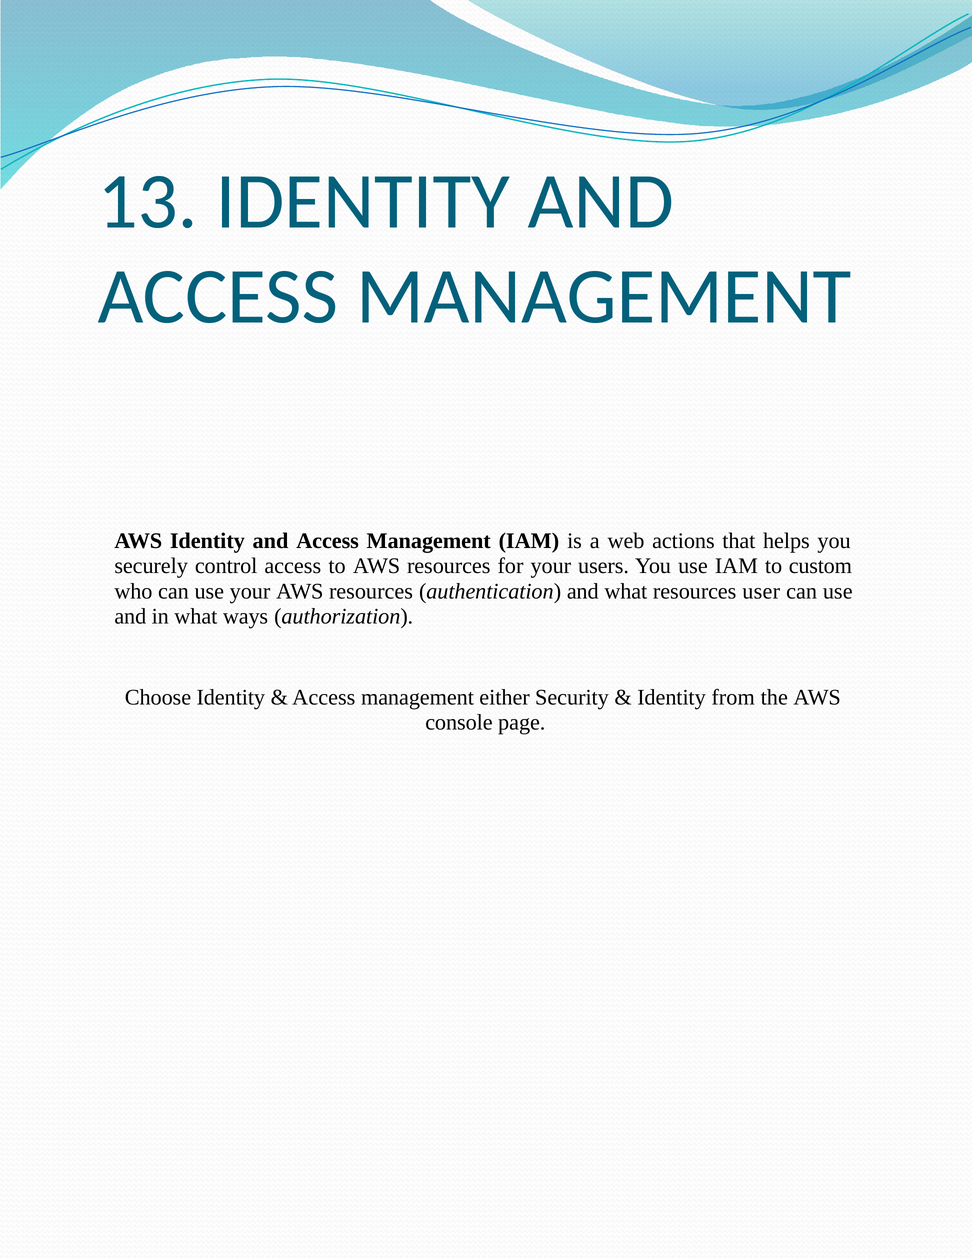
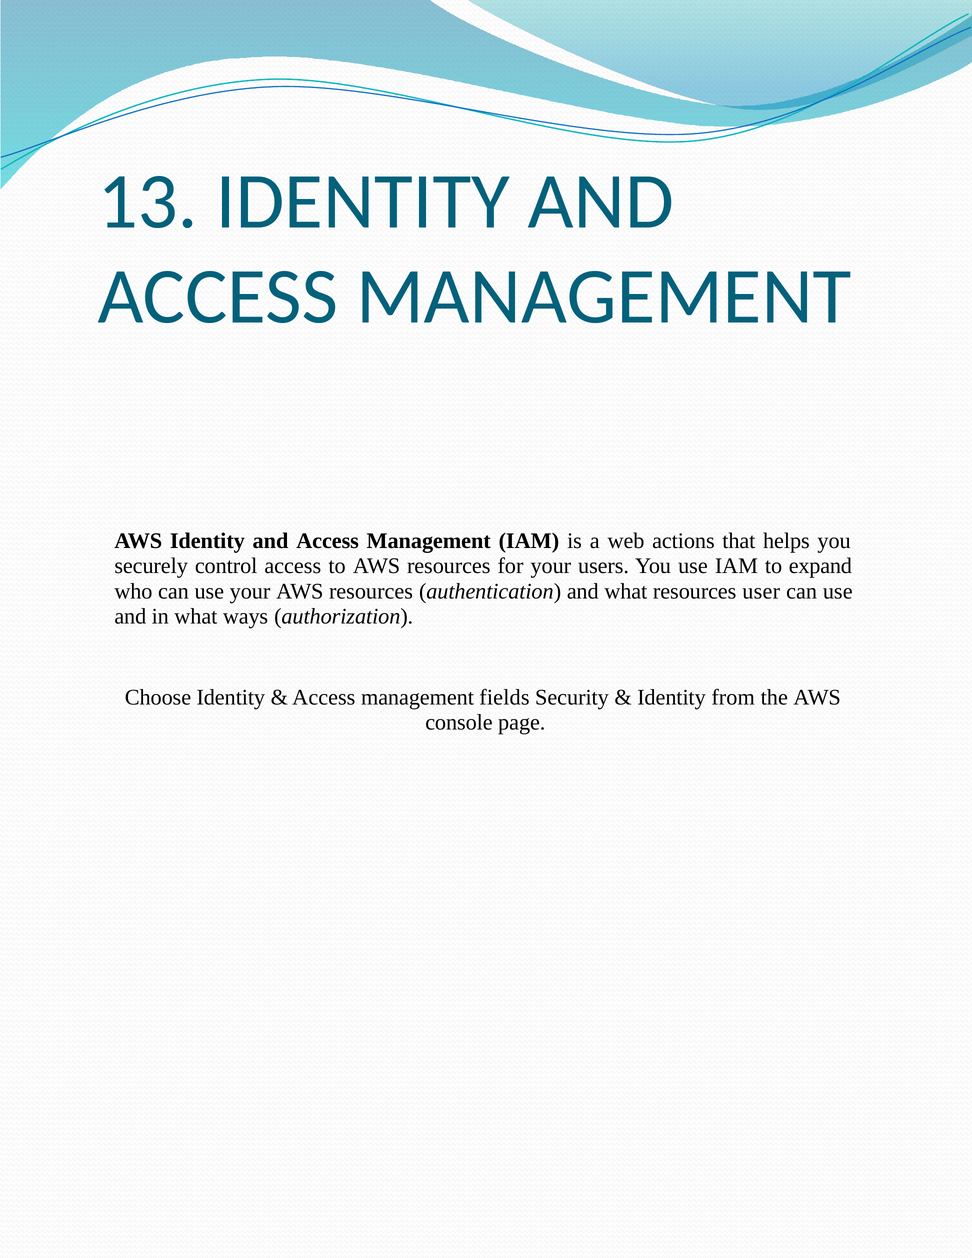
custom: custom -> expand
either: either -> fields
